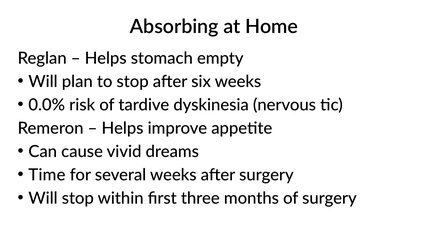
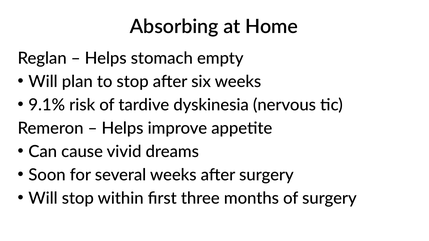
0.0%: 0.0% -> 9.1%
Time: Time -> Soon
